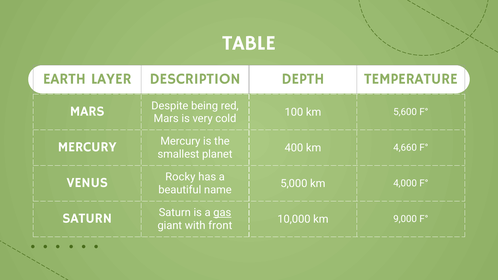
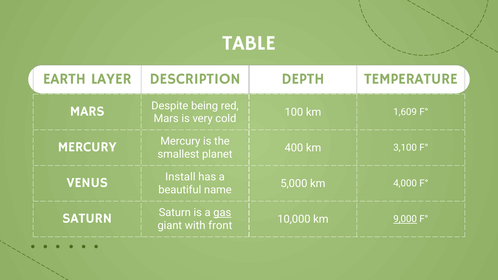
5,600: 5,600 -> 1,609
4,660: 4,660 -> 3,100
Rocky: Rocky -> Install
9,000 underline: none -> present
